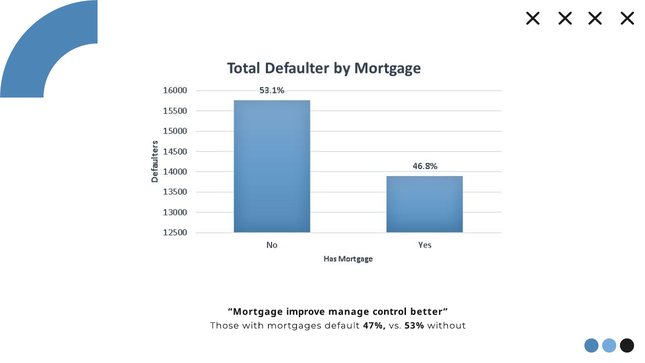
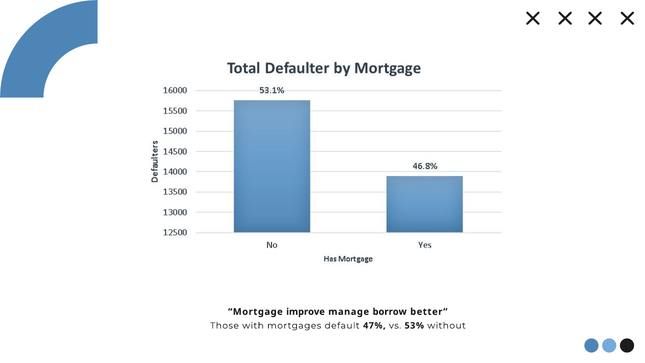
control: control -> borrow
